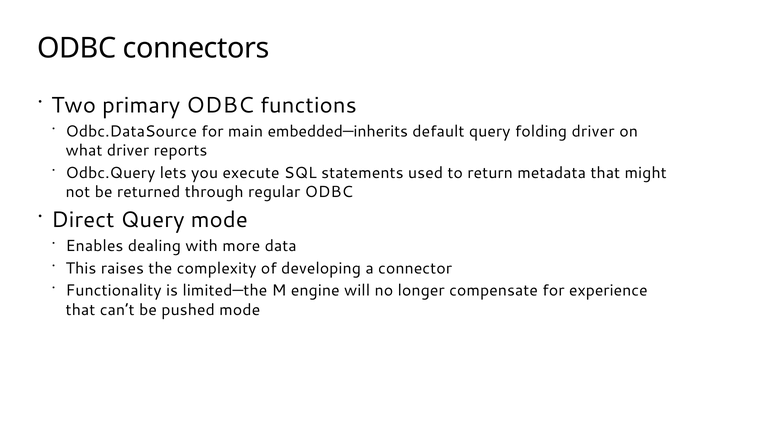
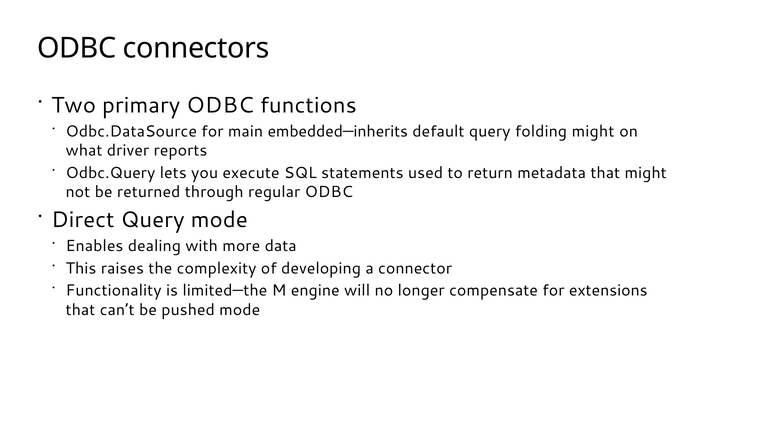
folding driver: driver -> might
experience: experience -> extensions
